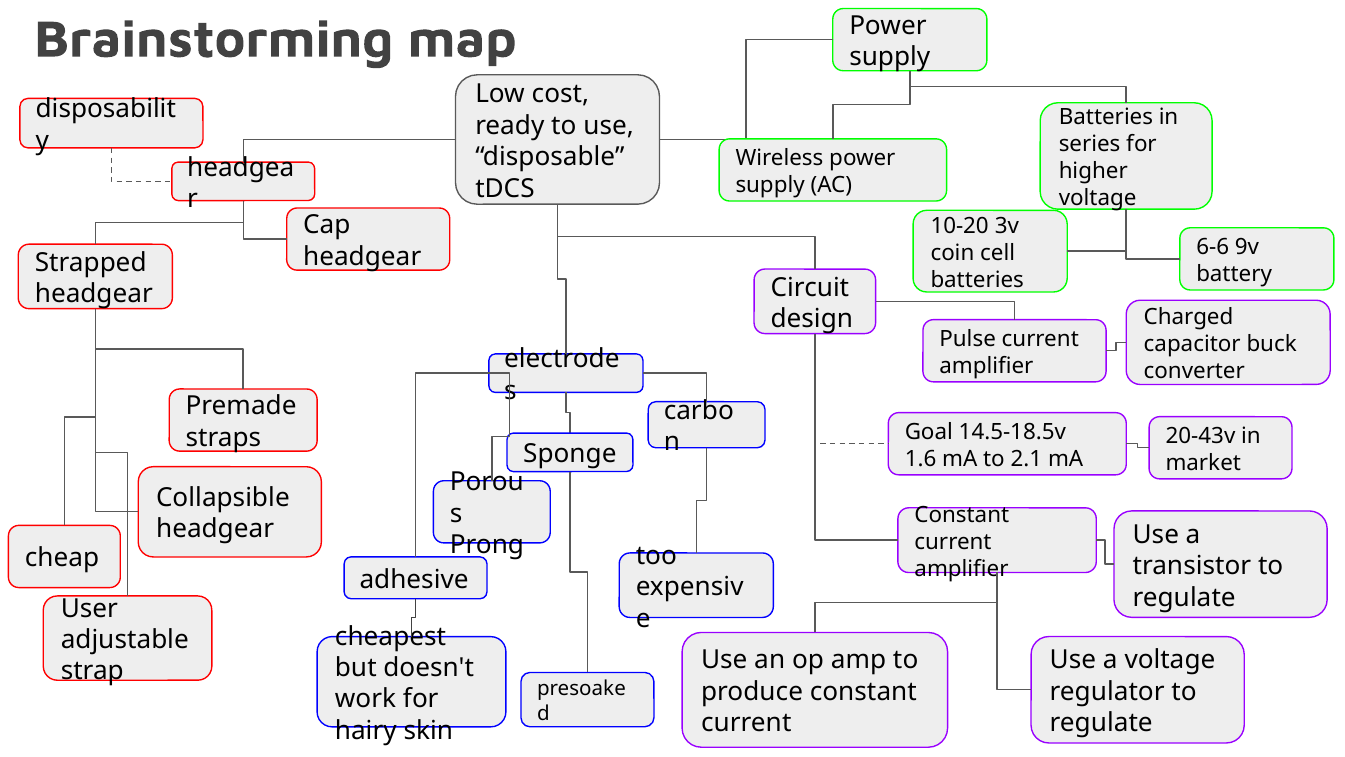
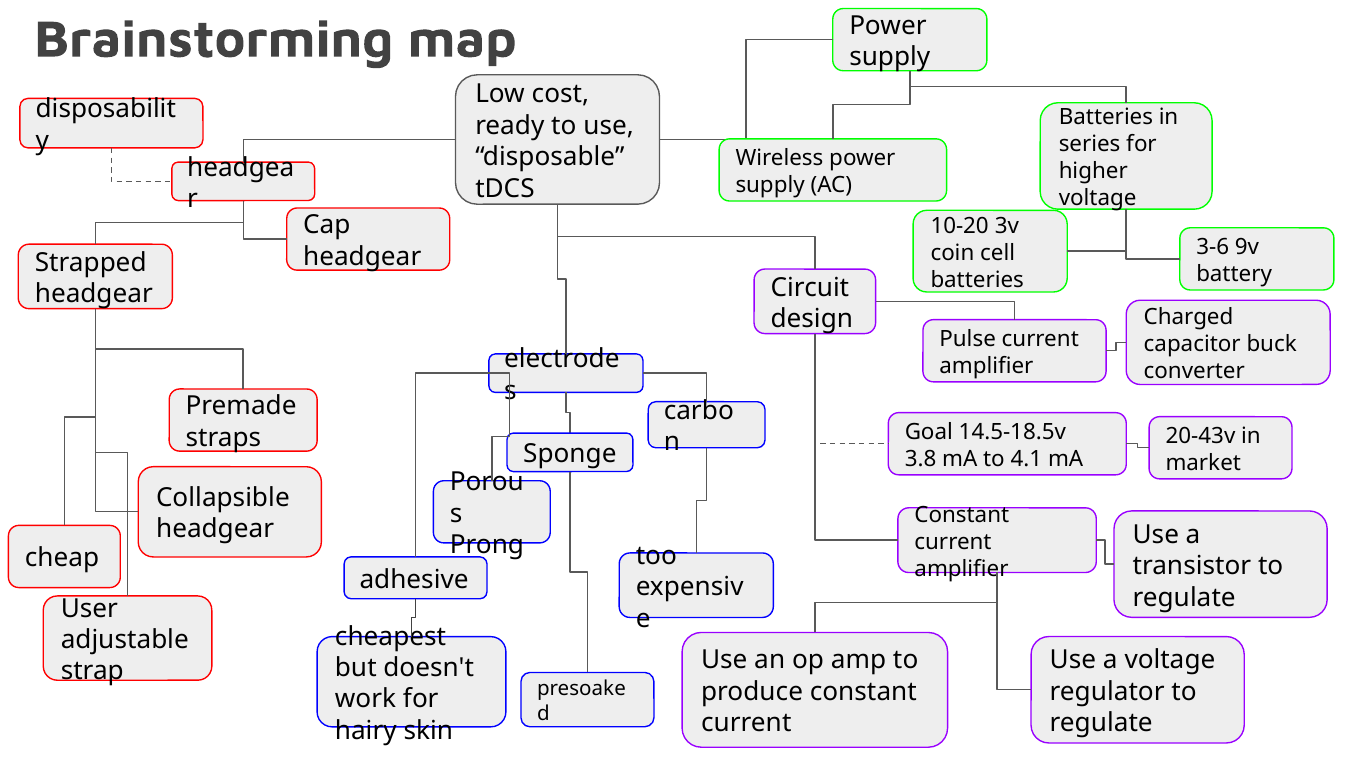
6-6: 6-6 -> 3-6
1.6: 1.6 -> 3.8
2.1: 2.1 -> 4.1
